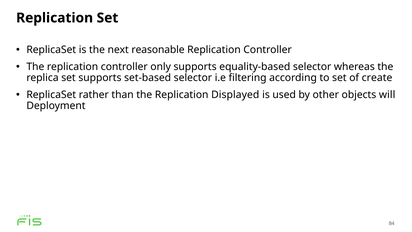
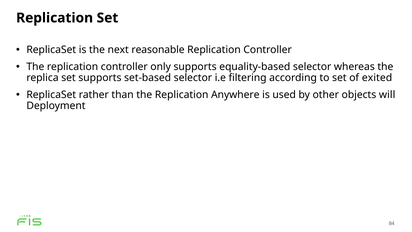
create: create -> exited
Displayed: Displayed -> Anywhere
